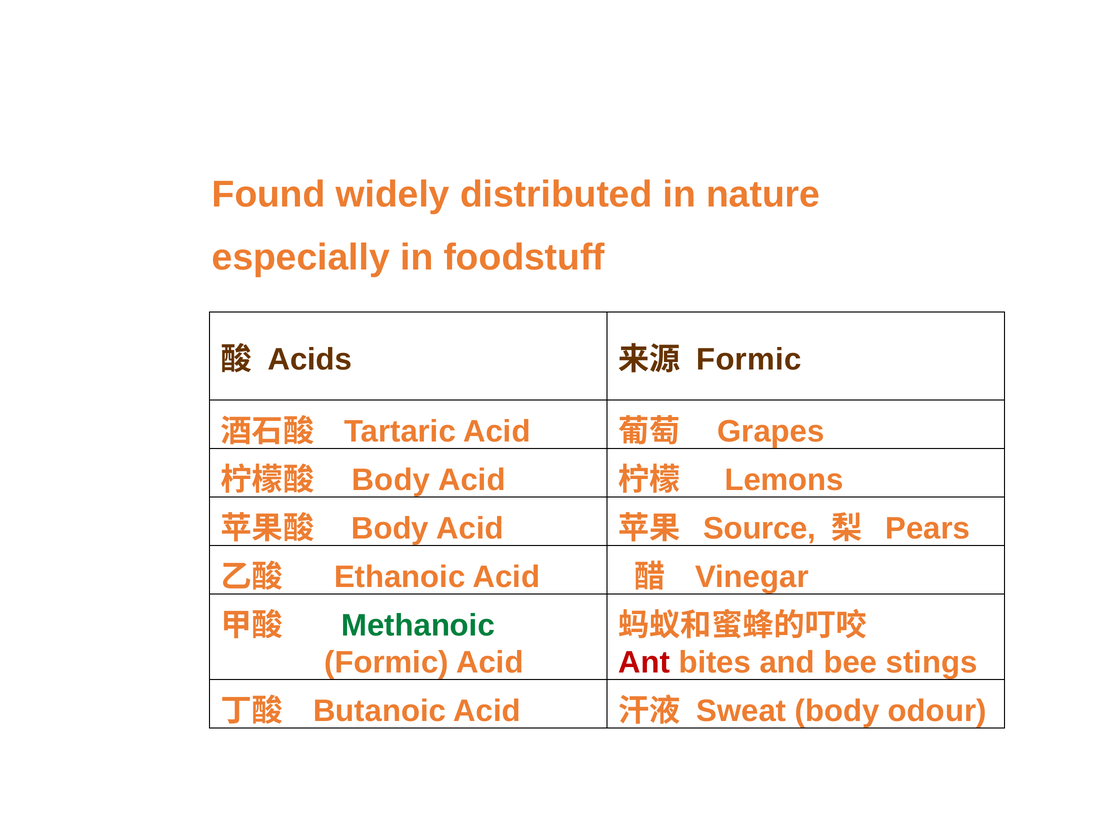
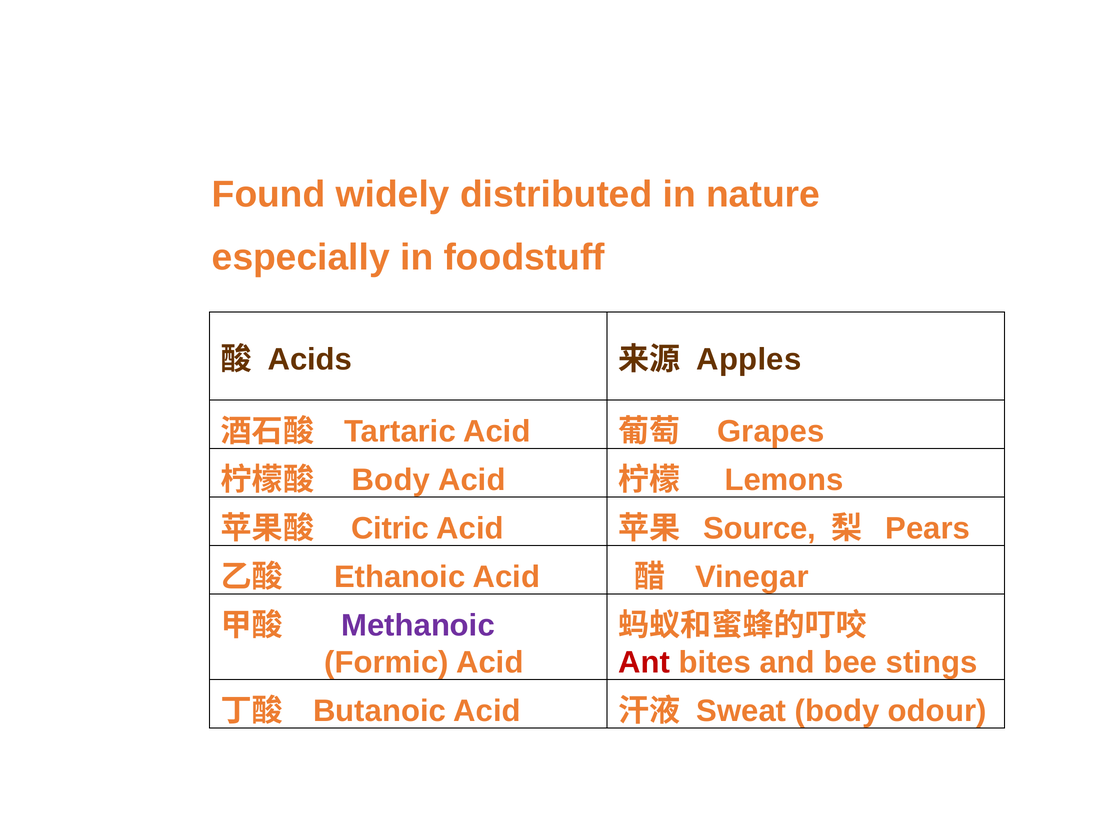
Formic at (749, 360): Formic -> Apples
Body at (390, 529): Body -> Citric
Methanoic colour: green -> purple
